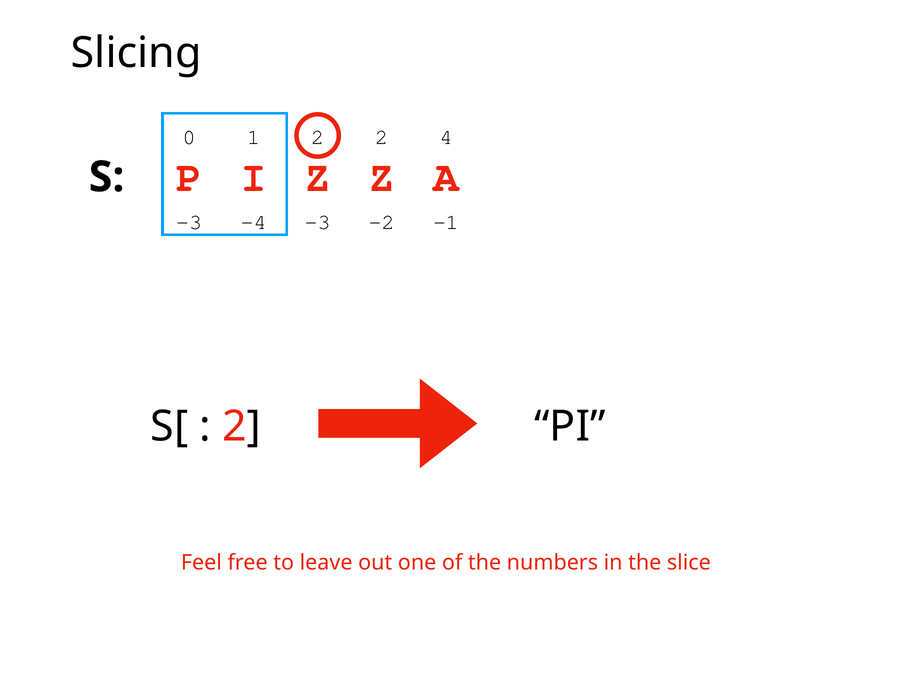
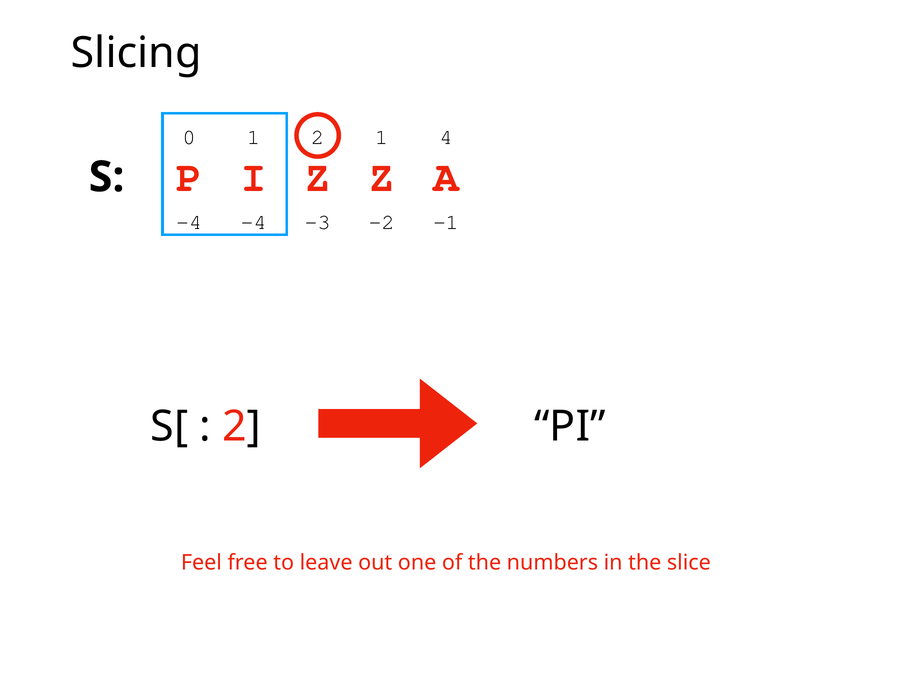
2 2: 2 -> 1
-3 at (189, 222): -3 -> -4
